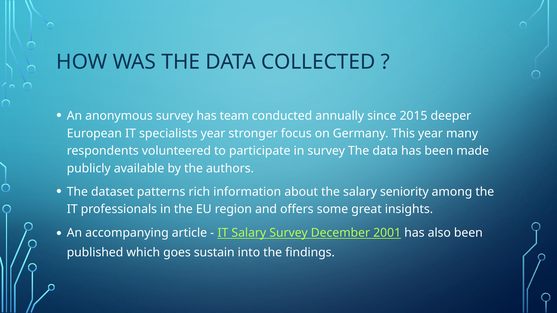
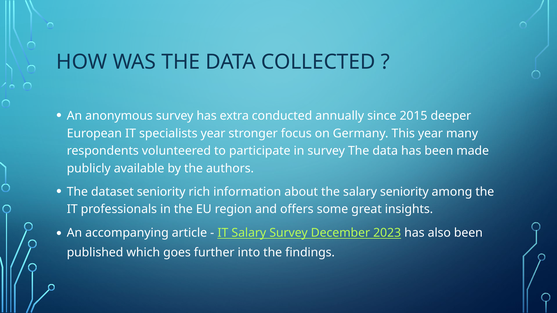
team: team -> extra
dataset patterns: patterns -> seniority
2001: 2001 -> 2023
sustain: sustain -> further
